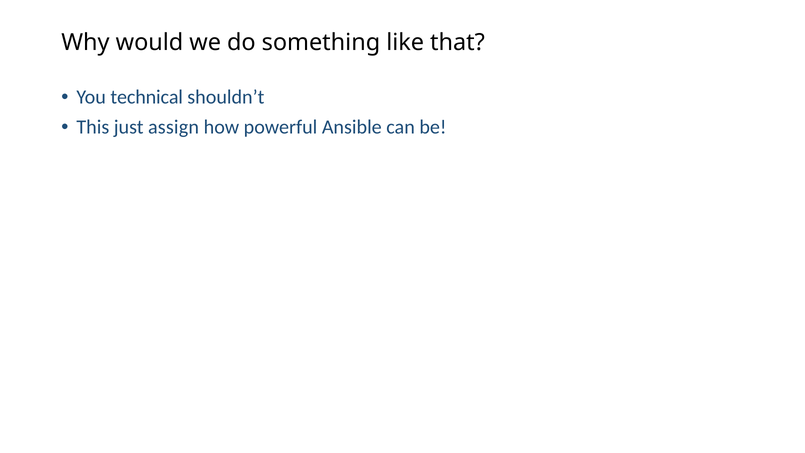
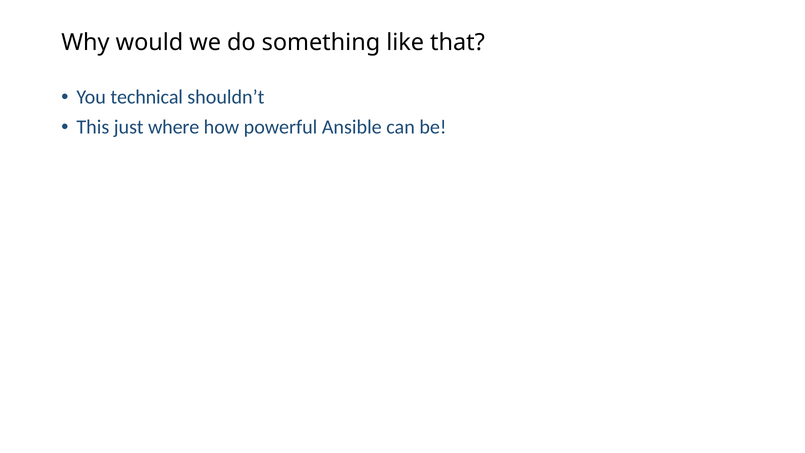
assign: assign -> where
